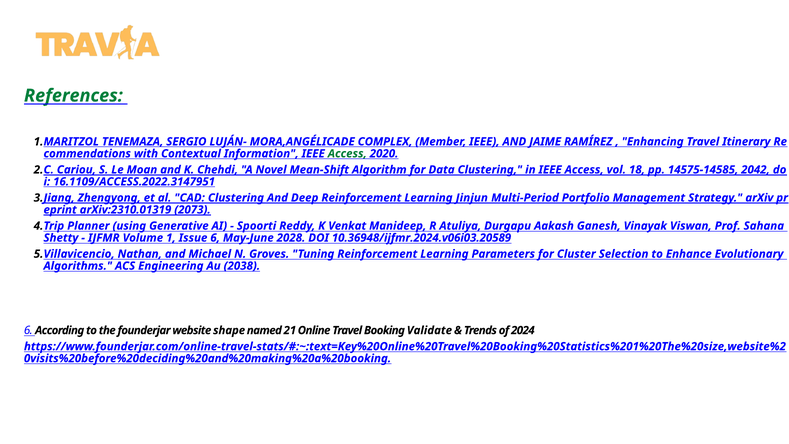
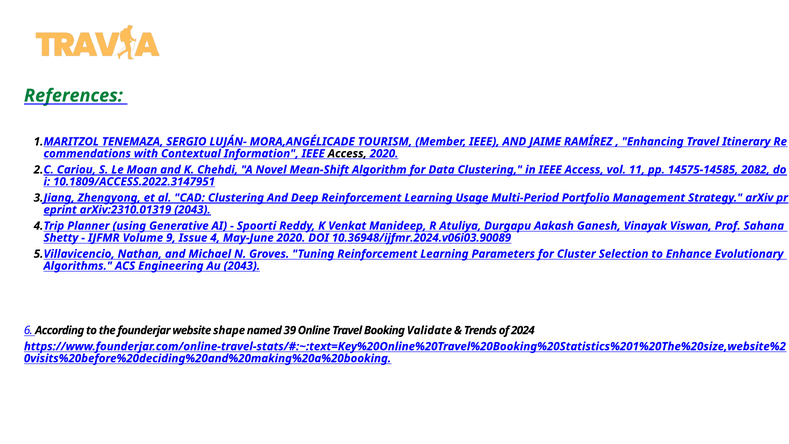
COMPLEX: COMPLEX -> TOURISM
Access at (347, 154) colour: green -> black
18: 18 -> 11
2042: 2042 -> 2082
16.1109/ACCESS.2022.3147951: 16.1109/ACCESS.2022.3147951 -> 10.1809/ACCESS.2022.3147951
Jinjun: Jinjun -> Usage
arXiv:2310.01319 2073: 2073 -> 2043
1: 1 -> 9
Issue 6: 6 -> 4
May-June 2028: 2028 -> 2020
10.36948/ijfmr.2024.v06i03.20589: 10.36948/ijfmr.2024.v06i03.20589 -> 10.36948/ijfmr.2024.v06i03.90089
Au 2038: 2038 -> 2043
21: 21 -> 39
